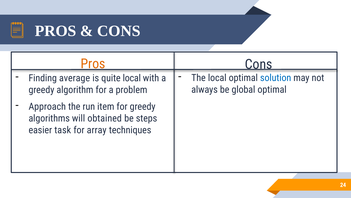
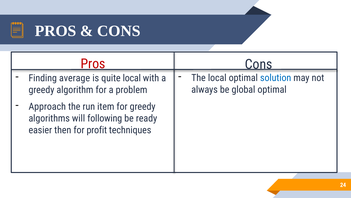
Pros at (93, 64) colour: orange -> red
obtained: obtained -> following
steps: steps -> ready
task: task -> then
array: array -> profit
